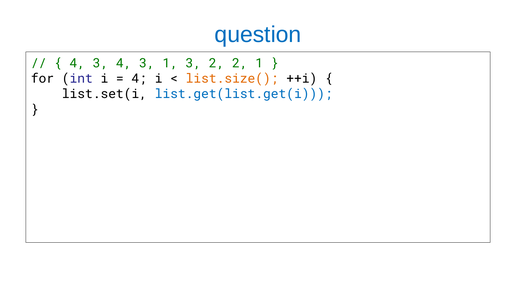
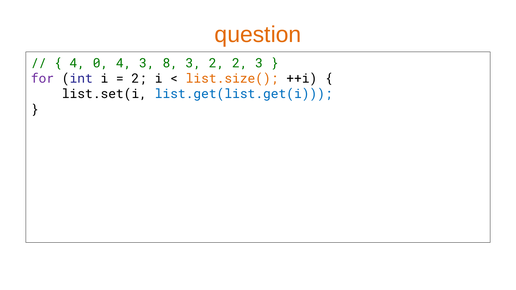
question colour: blue -> orange
3 at (101, 63): 3 -> 0
3 1: 1 -> 8
2 1: 1 -> 3
for colour: black -> purple
4 at (139, 79): 4 -> 2
